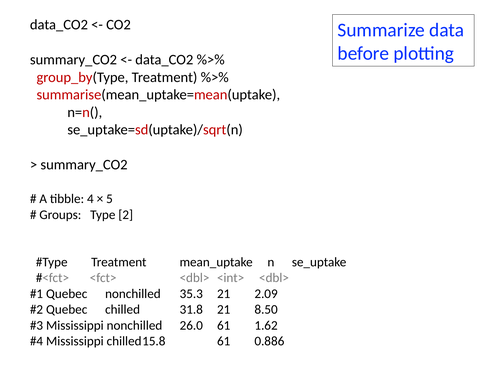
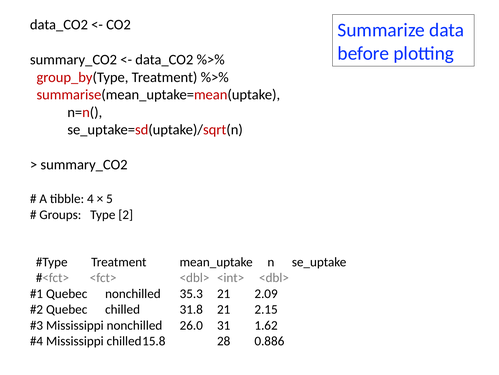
8.50: 8.50 -> 2.15
26.0 61: 61 -> 31
61 at (224, 341): 61 -> 28
